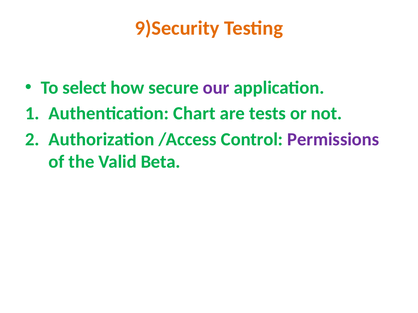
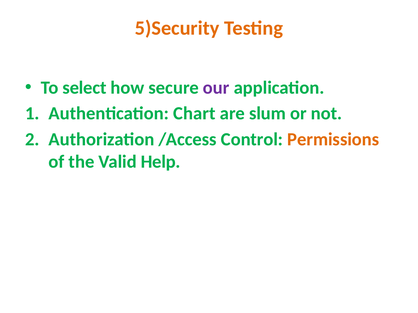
9)Security: 9)Security -> 5)Security
tests: tests -> slum
Permissions colour: purple -> orange
Beta: Beta -> Help
